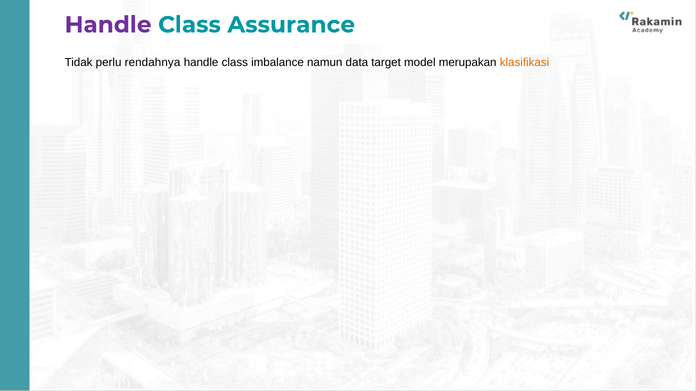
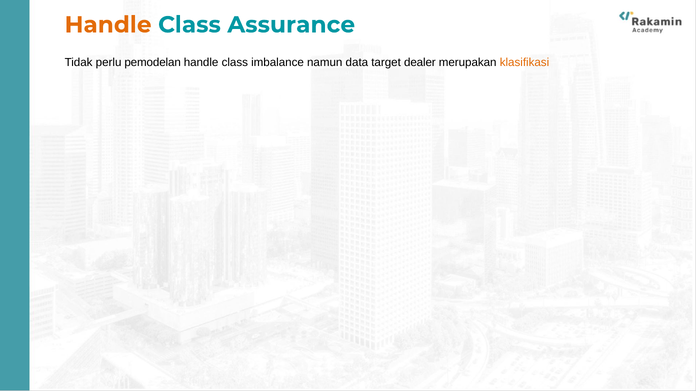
Handle at (108, 25) colour: purple -> orange
rendahnya: rendahnya -> pemodelan
model: model -> dealer
